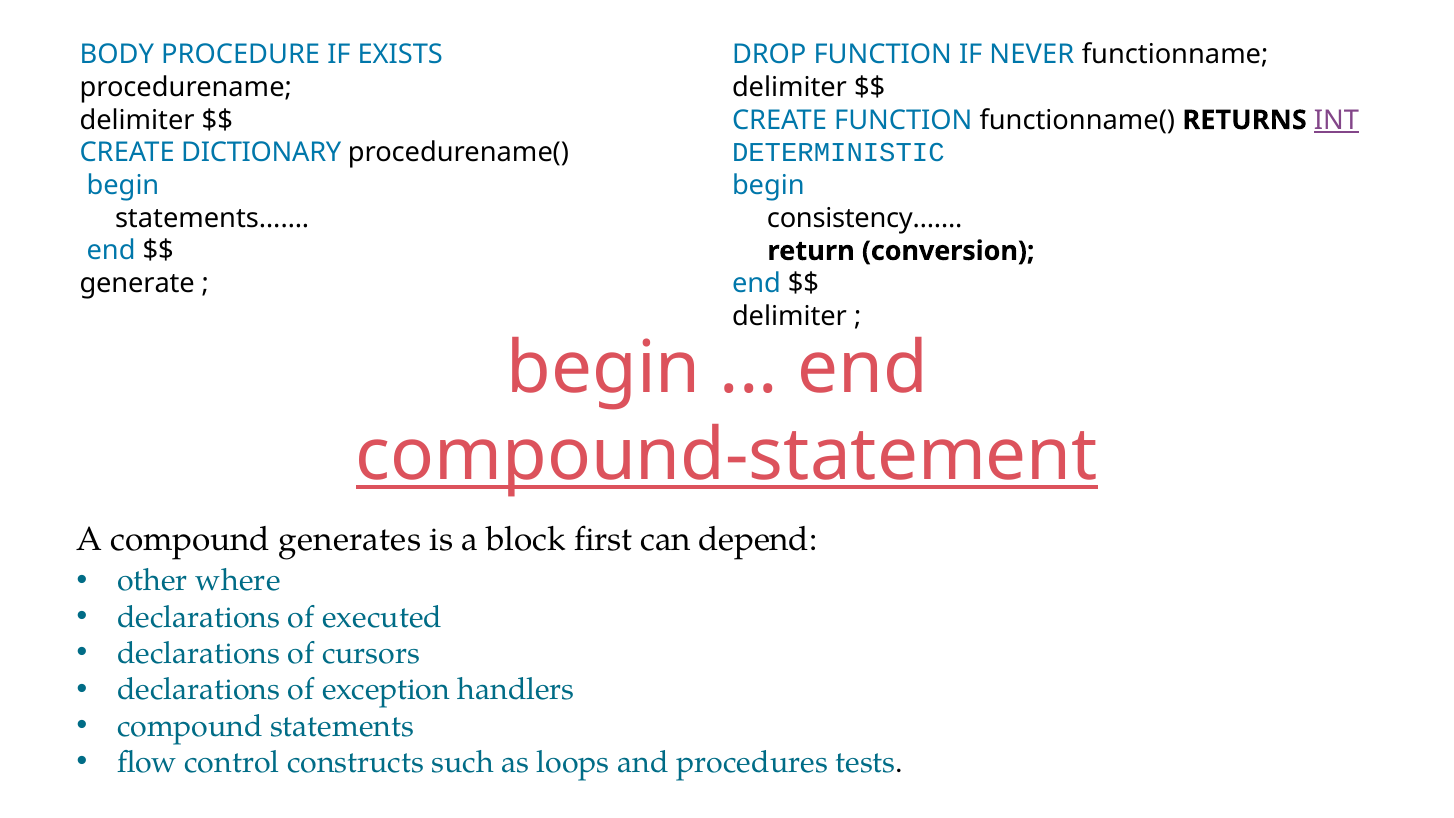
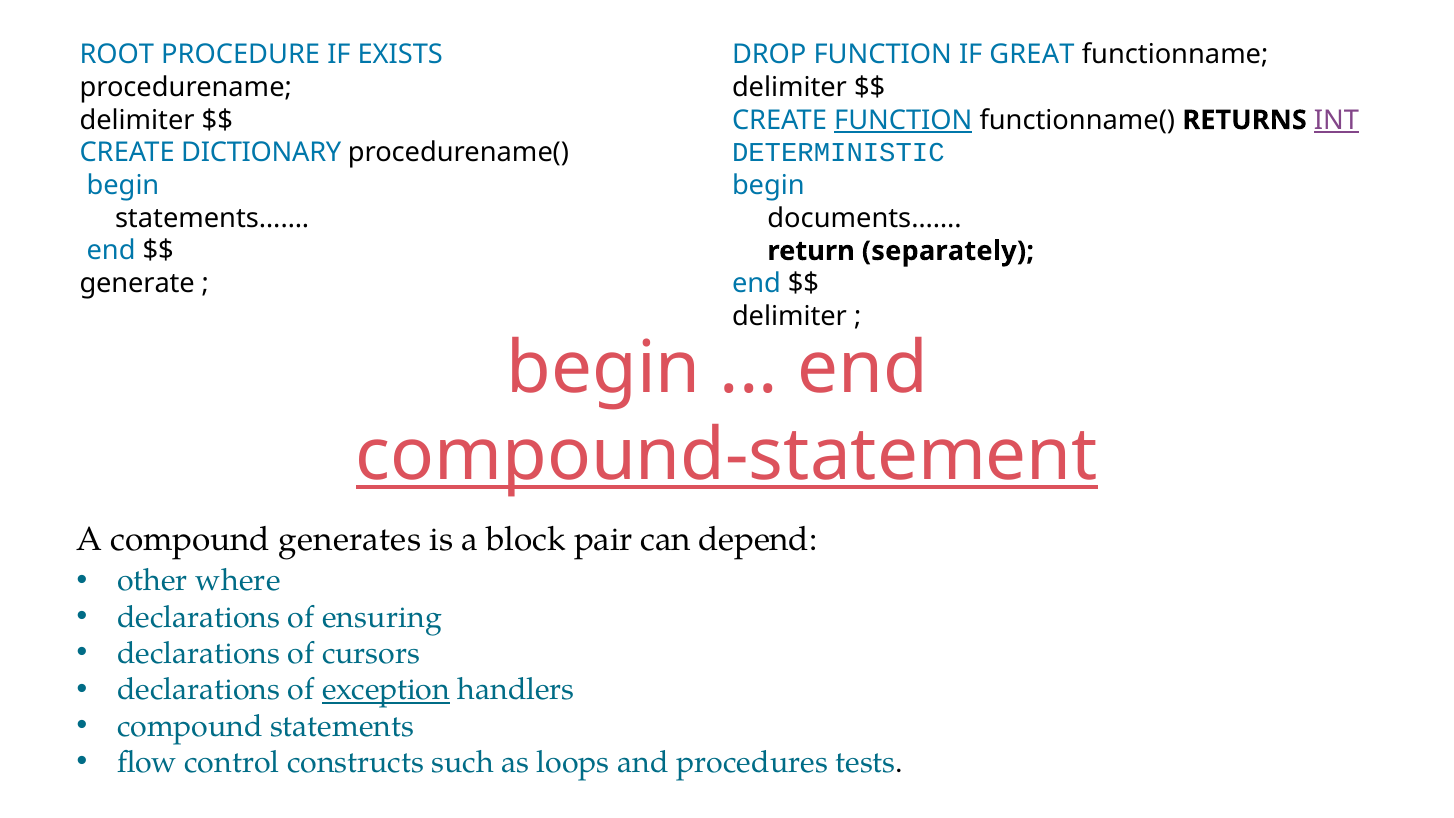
BODY: BODY -> ROOT
NEVER: NEVER -> GREAT
FUNCTION at (903, 120) underline: none -> present
consistency……: consistency…… -> documents……
conversion: conversion -> separately
first: first -> pair
executed: executed -> ensuring
exception underline: none -> present
